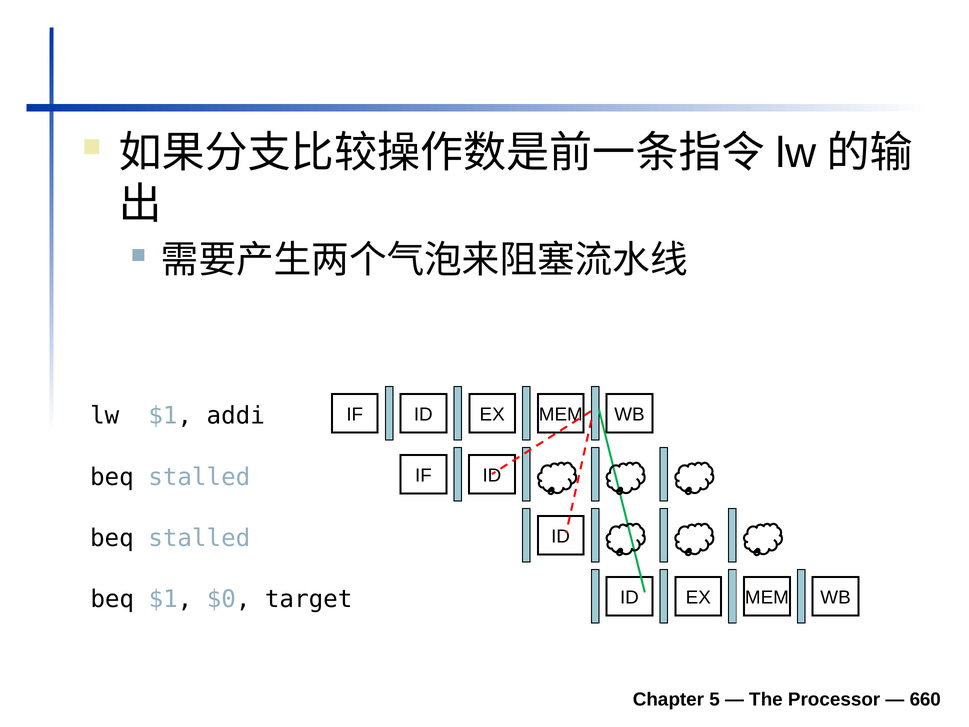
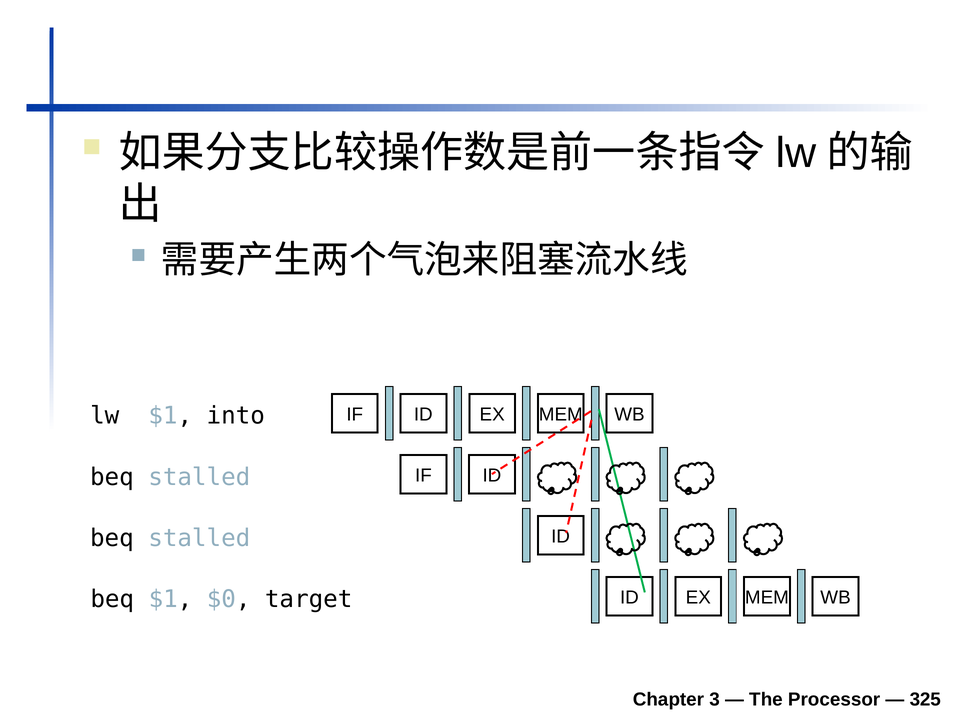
addi: addi -> into
5: 5 -> 3
660: 660 -> 325
